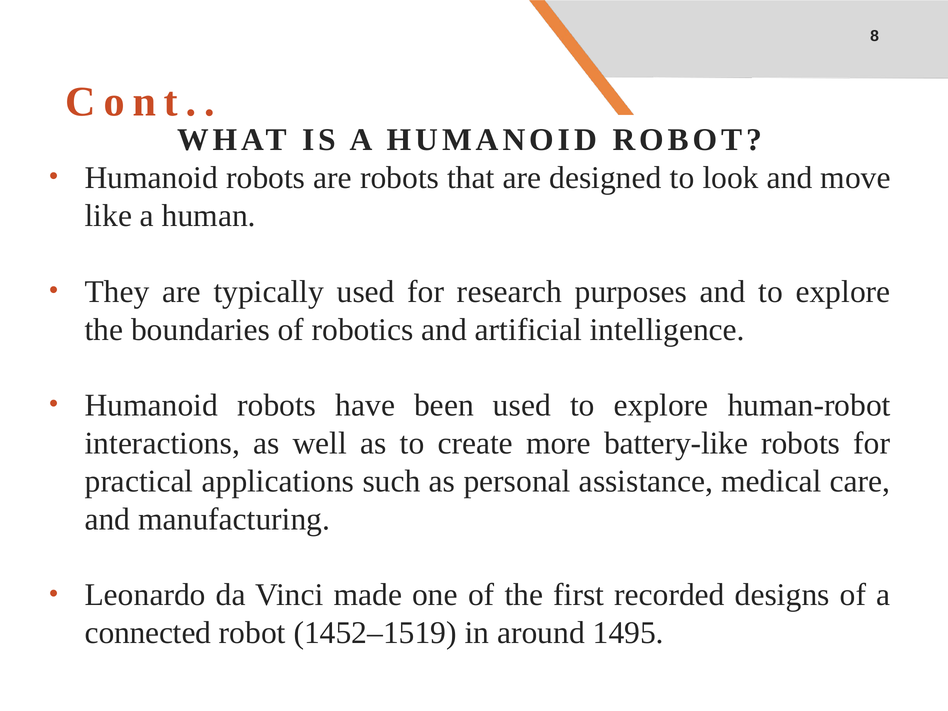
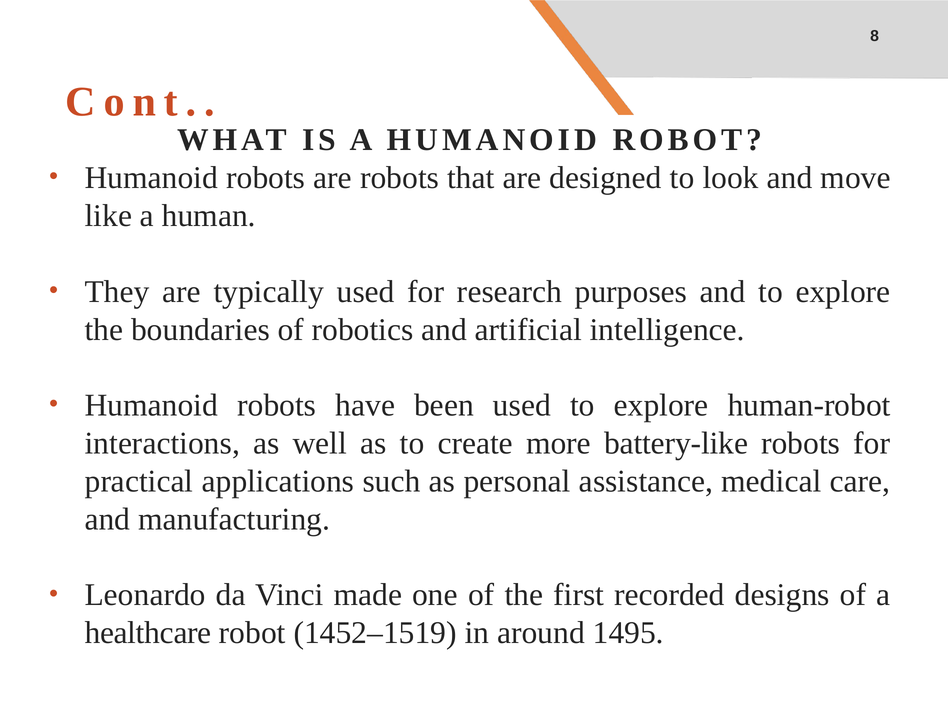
connected: connected -> healthcare
